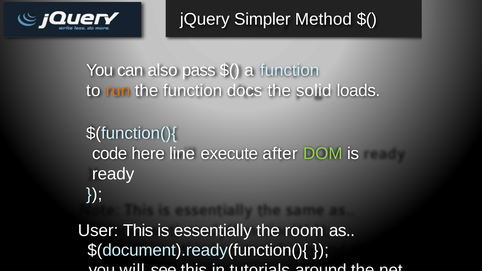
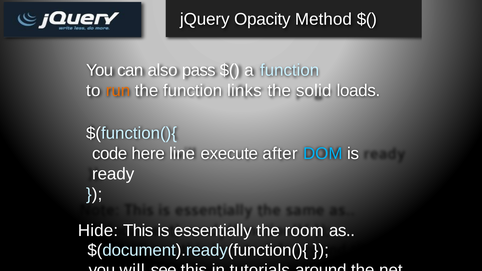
Simpler: Simpler -> Opacity
docs: docs -> links
DOM colour: light green -> light blue
User: User -> Hide
